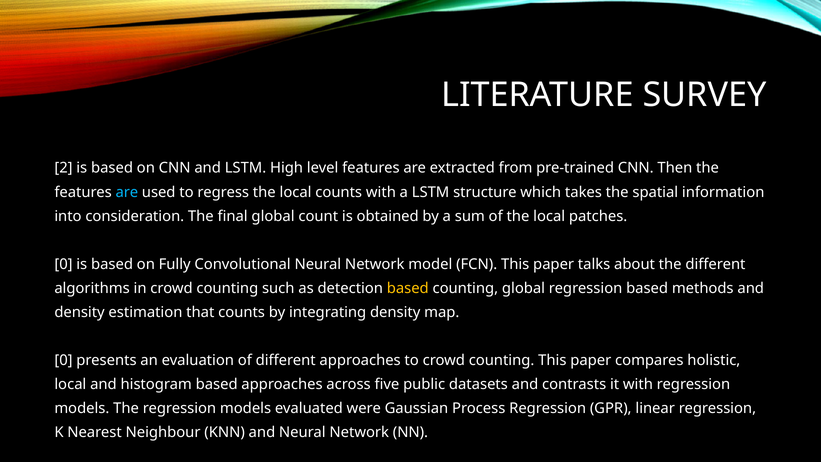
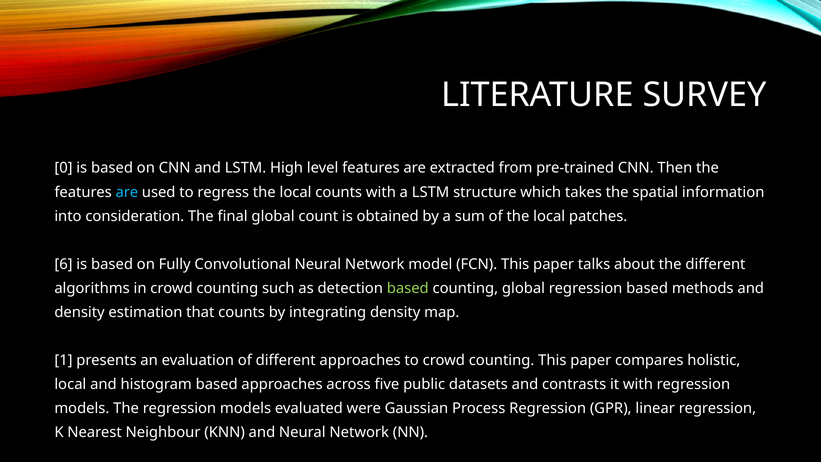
2: 2 -> 0
0 at (63, 264): 0 -> 6
based at (408, 288) colour: yellow -> light green
0 at (63, 360): 0 -> 1
